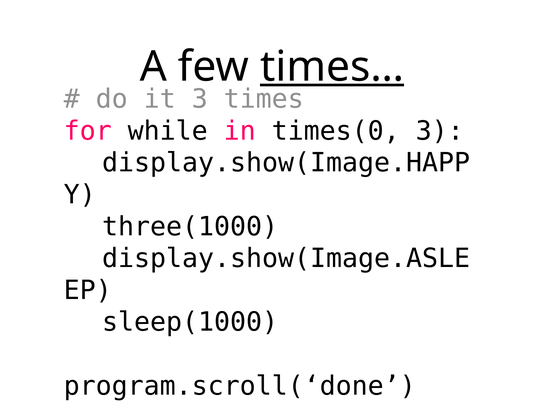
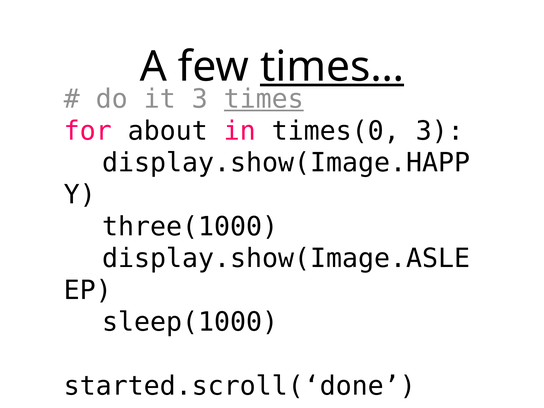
times underline: none -> present
while: while -> about
program.scroll(‘done: program.scroll(‘done -> started.scroll(‘done
